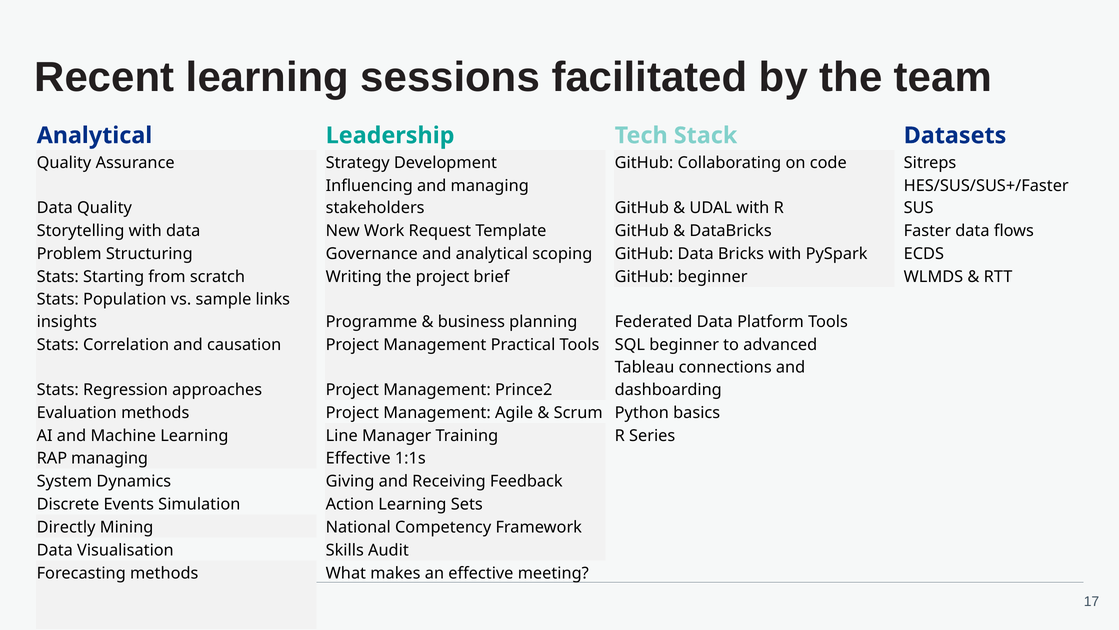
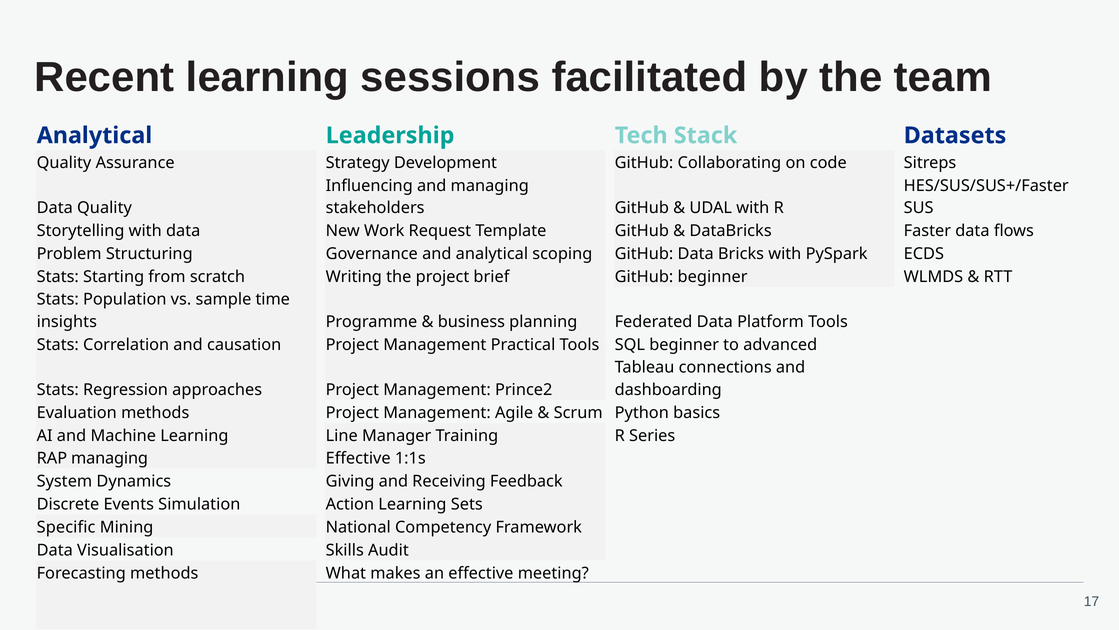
links: links -> time
Directly: Directly -> Specific
